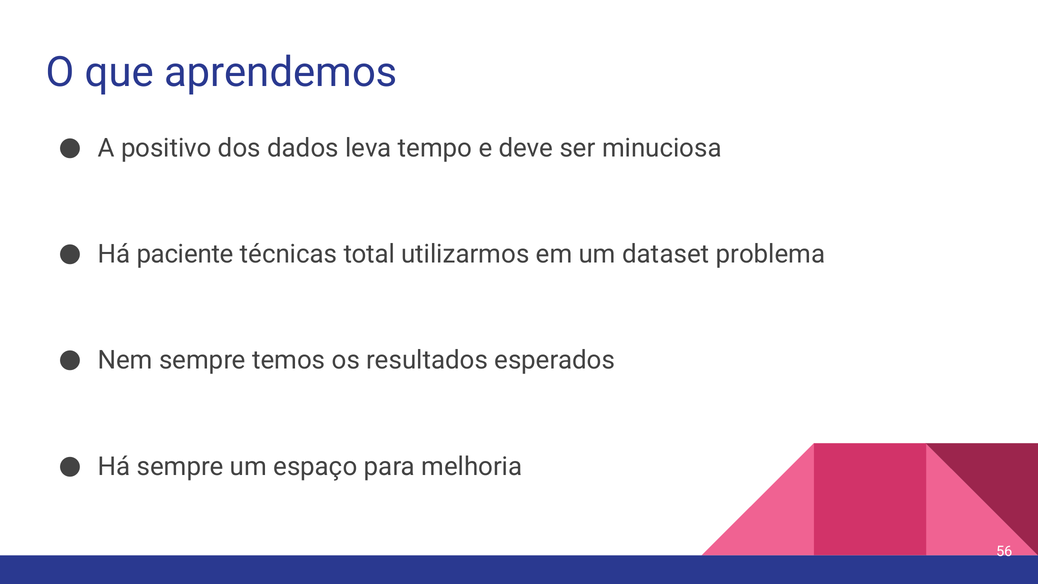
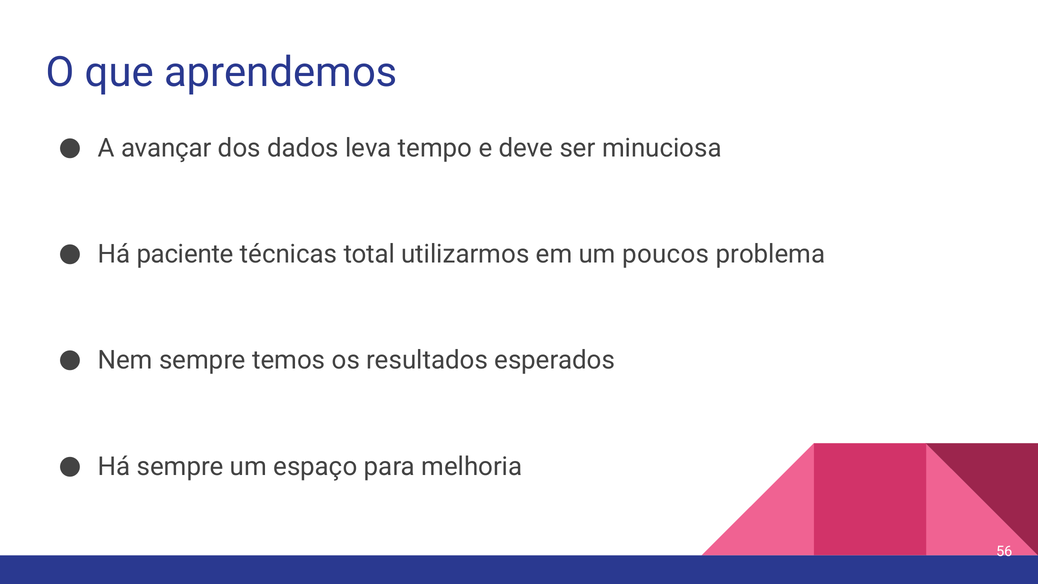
positivo: positivo -> avançar
dataset: dataset -> poucos
